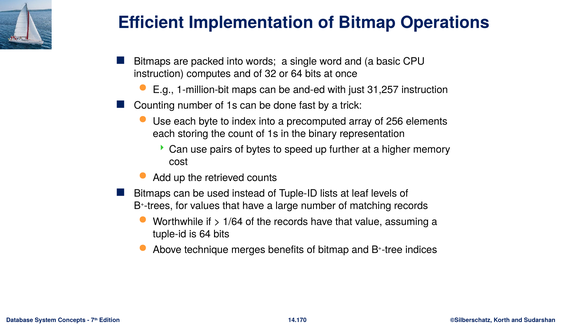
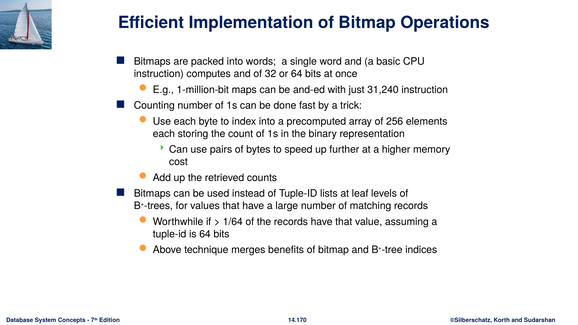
31,257: 31,257 -> 31,240
